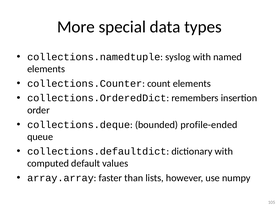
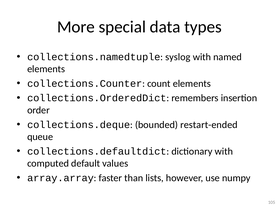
profile-ended: profile-ended -> restart-ended
